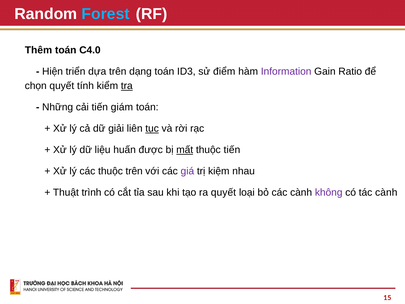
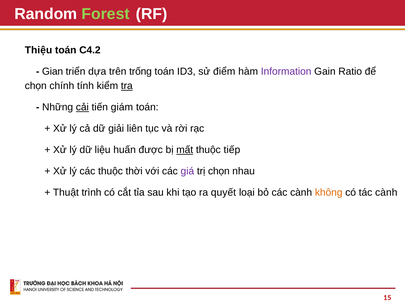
Forest colour: light blue -> light green
Thêm: Thêm -> Thiệu
C4.0: C4.0 -> C4.2
Hiện: Hiện -> Gian
dạng: dạng -> trống
chọn quyết: quyết -> chính
cải underline: none -> present
tục underline: present -> none
thuộc tiến: tiến -> tiếp
thuộc trên: trên -> thời
trị kiệm: kiệm -> chọn
không colour: purple -> orange
